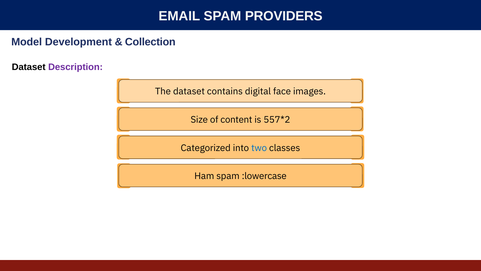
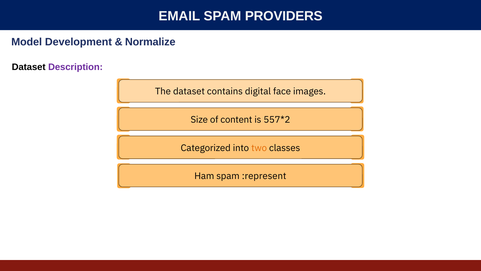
Collection: Collection -> Normalize
two colour: blue -> orange
:lowercase: :lowercase -> :represent
